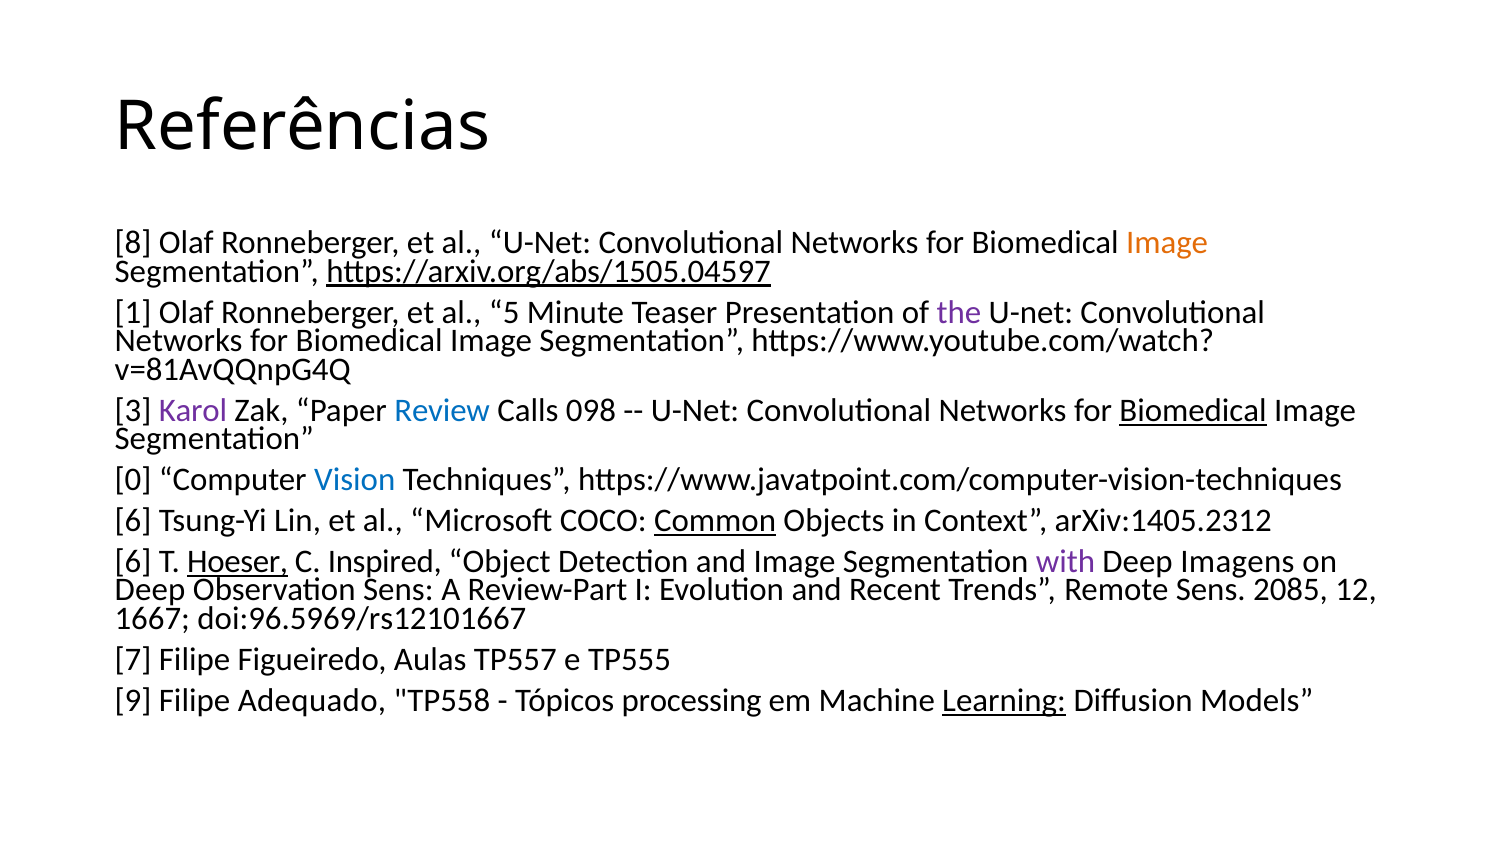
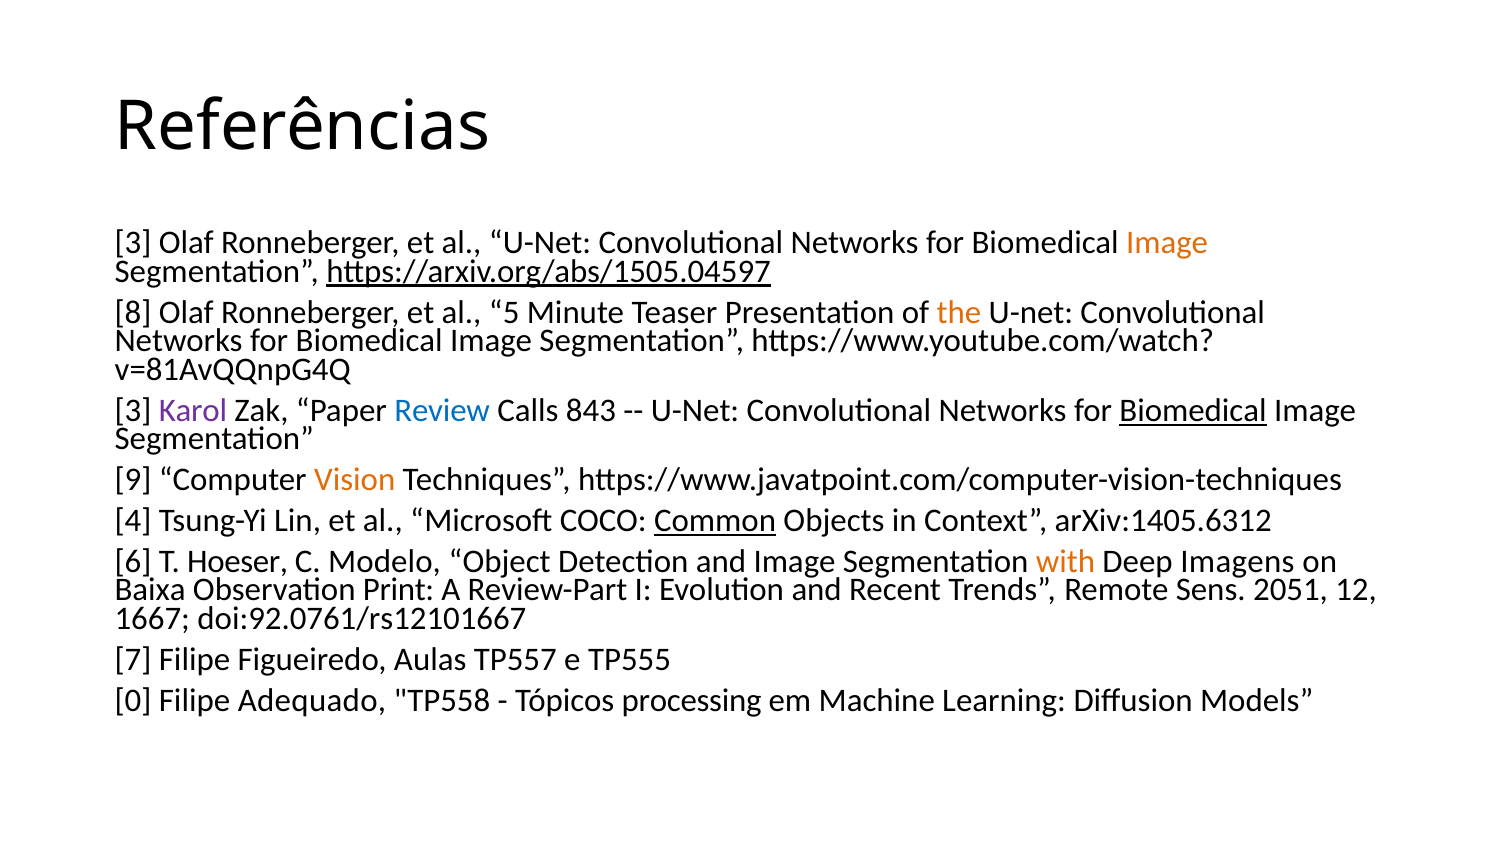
8 at (133, 243): 8 -> 3
1: 1 -> 8
the colour: purple -> orange
098: 098 -> 843
0: 0 -> 9
Vision colour: blue -> orange
6 at (133, 521): 6 -> 4
arXiv:1405.2312: arXiv:1405.2312 -> arXiv:1405.6312
Hoeser underline: present -> none
Inspired: Inspired -> Modelo
with colour: purple -> orange
Deep at (150, 590): Deep -> Baixa
Observation Sens: Sens -> Print
2085: 2085 -> 2051
doi:96.5969/rs12101667: doi:96.5969/rs12101667 -> doi:92.0761/rs12101667
9: 9 -> 0
Learning underline: present -> none
